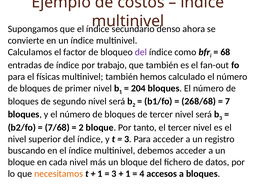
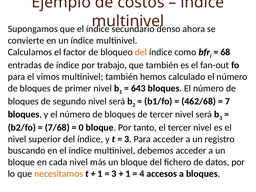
del at (141, 52) colour: purple -> orange
físicas: físicas -> vimos
204: 204 -> 643
268/68: 268/68 -> 462/68
2 at (81, 128): 2 -> 0
